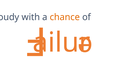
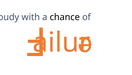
chance colour: orange -> black
